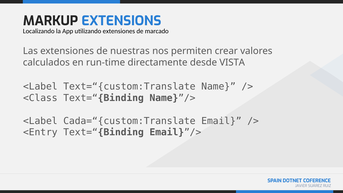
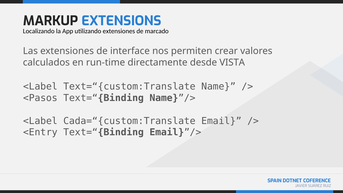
nuestras: nuestras -> interface
<Class: <Class -> <Pasos
